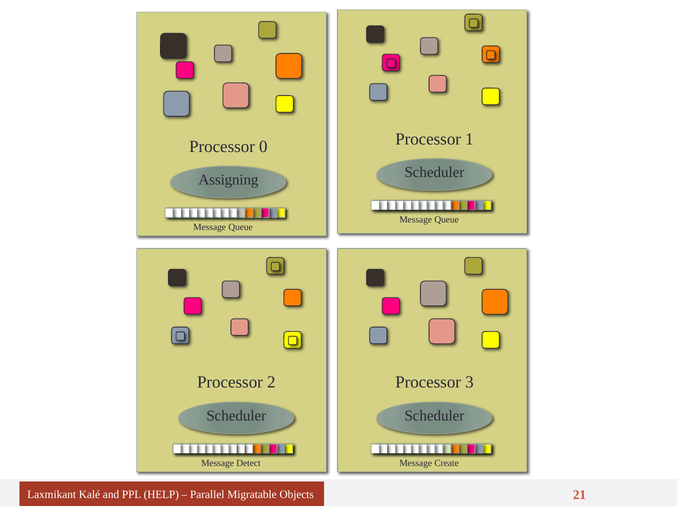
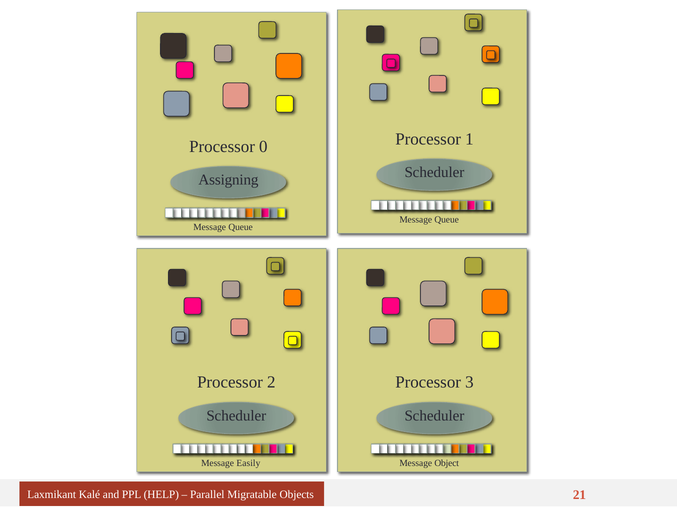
Detect: Detect -> Easily
Create: Create -> Object
